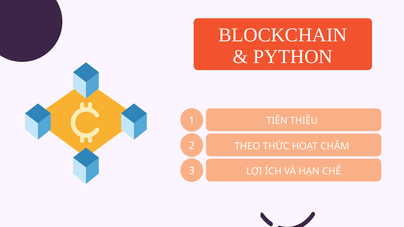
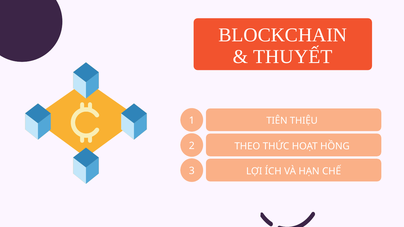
PYTHON: PYTHON -> THUYẾT
CHẬM: CHẬM -> HỒNG
